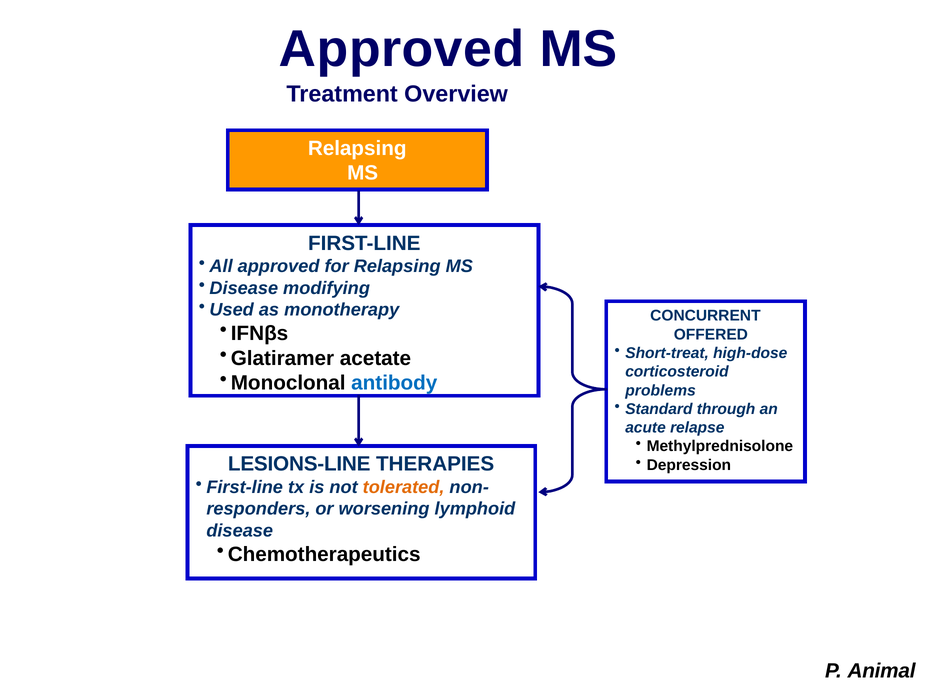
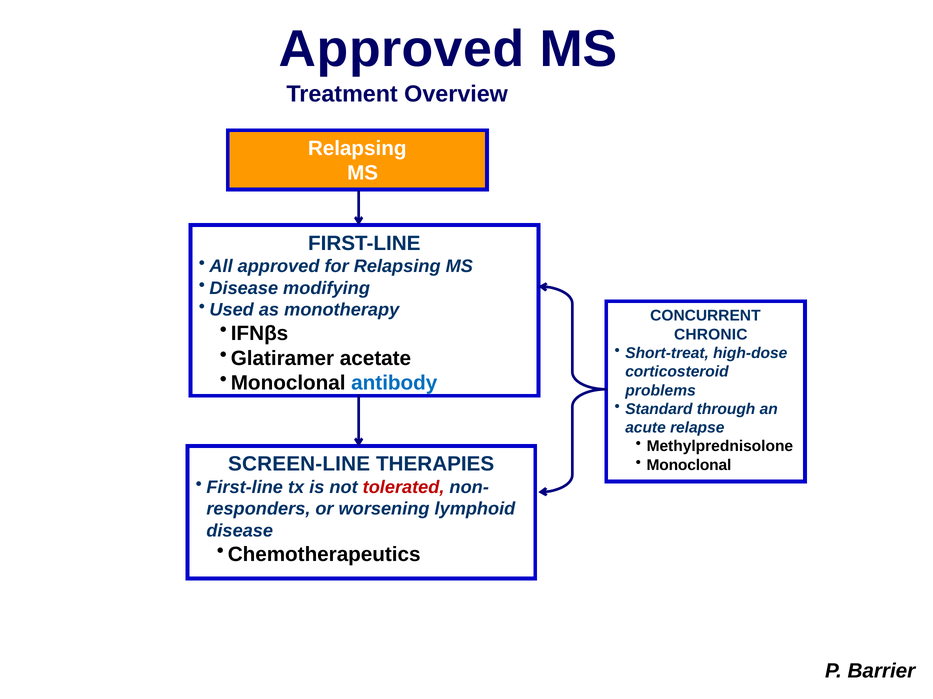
OFFERED: OFFERED -> CHRONIC
LESIONS-LINE: LESIONS-LINE -> SCREEN-LINE
Depression at (689, 465): Depression -> Monoclonal
tolerated colour: orange -> red
Animal: Animal -> Barrier
